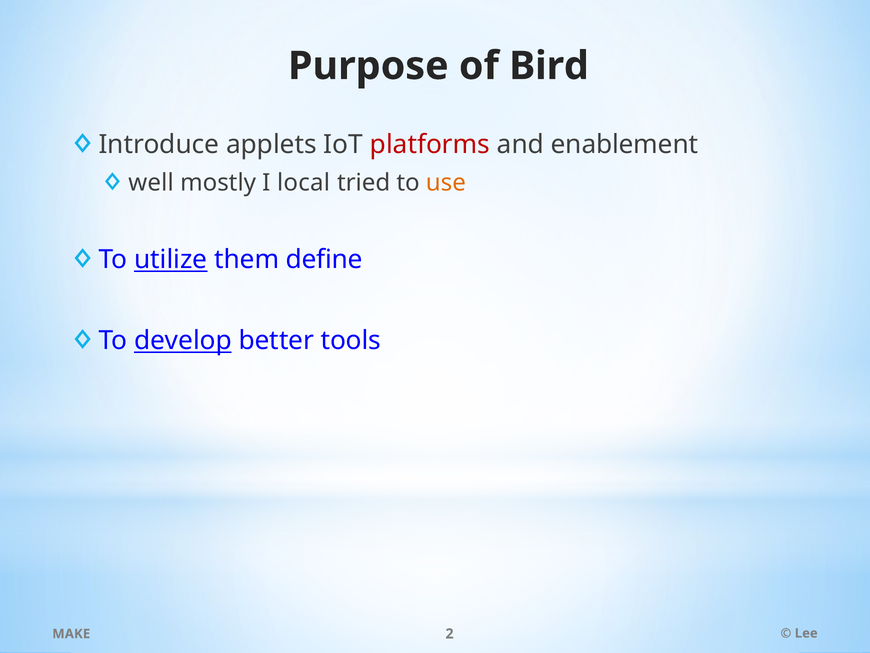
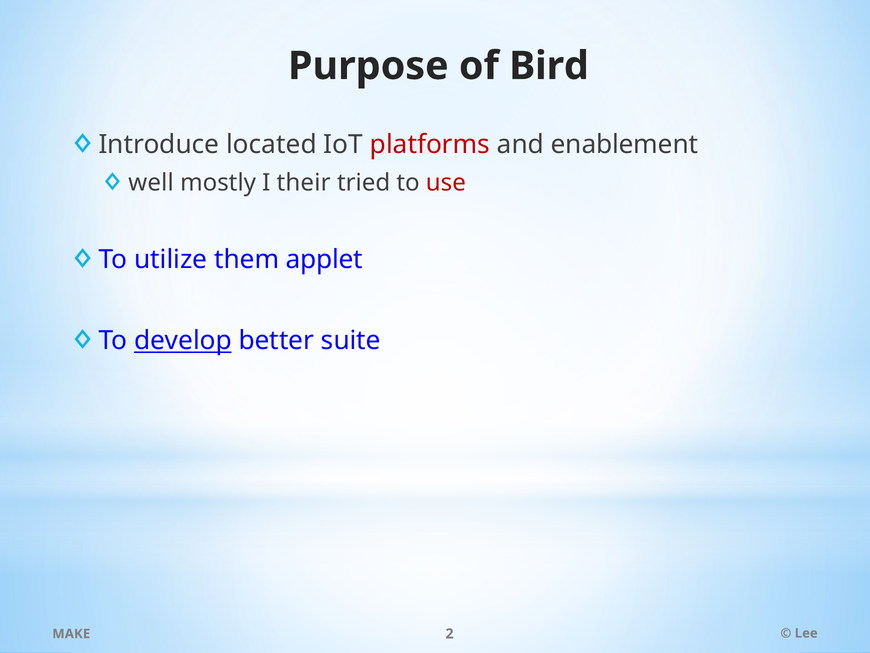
applets: applets -> located
local: local -> their
use colour: orange -> red
utilize underline: present -> none
define: define -> applet
tools: tools -> suite
